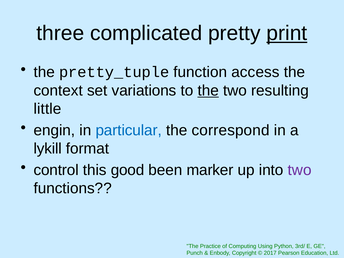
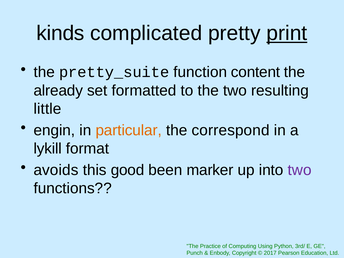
three: three -> kinds
pretty_tuple: pretty_tuple -> pretty_suite
access: access -> content
context: context -> already
variations: variations -> formatted
the at (208, 91) underline: present -> none
particular colour: blue -> orange
control: control -> avoids
